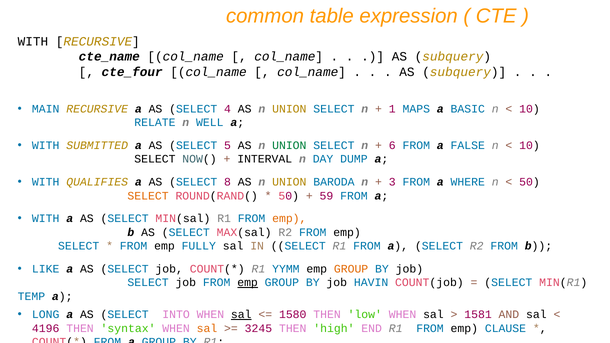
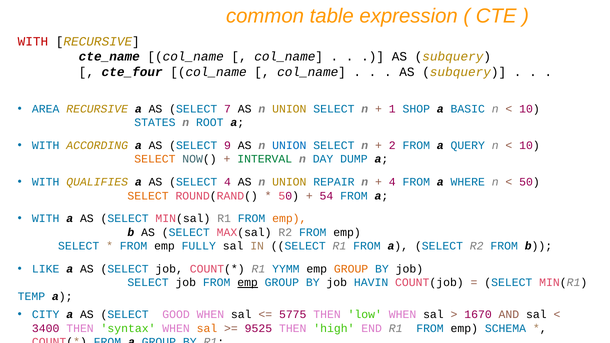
WITH at (33, 41) colour: black -> red
MAIN: MAIN -> AREA
4: 4 -> 7
MAPS: MAPS -> SHOP
RELATE: RELATE -> STATES
WELL: WELL -> ROOT
SUBMITTED: SUBMITTED -> ACCORDING
5: 5 -> 9
UNION at (289, 146) colour: green -> blue
6: 6 -> 2
FALSE: FALSE -> QUERY
SELECT at (155, 159) colour: black -> orange
INTERVAL colour: black -> green
SELECT 8: 8 -> 4
BARODA: BARODA -> REPAIR
3 at (392, 182): 3 -> 4
59: 59 -> 54
LONG: LONG -> CITY
INTO: INTO -> GOOD
sal at (241, 315) underline: present -> none
1580: 1580 -> 5775
1581: 1581 -> 1670
4196: 4196 -> 3400
3245: 3245 -> 9525
CLAUSE: CLAUSE -> SCHEMA
